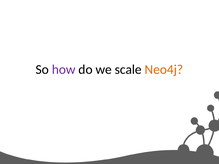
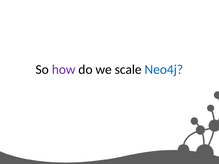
Neo4j colour: orange -> blue
